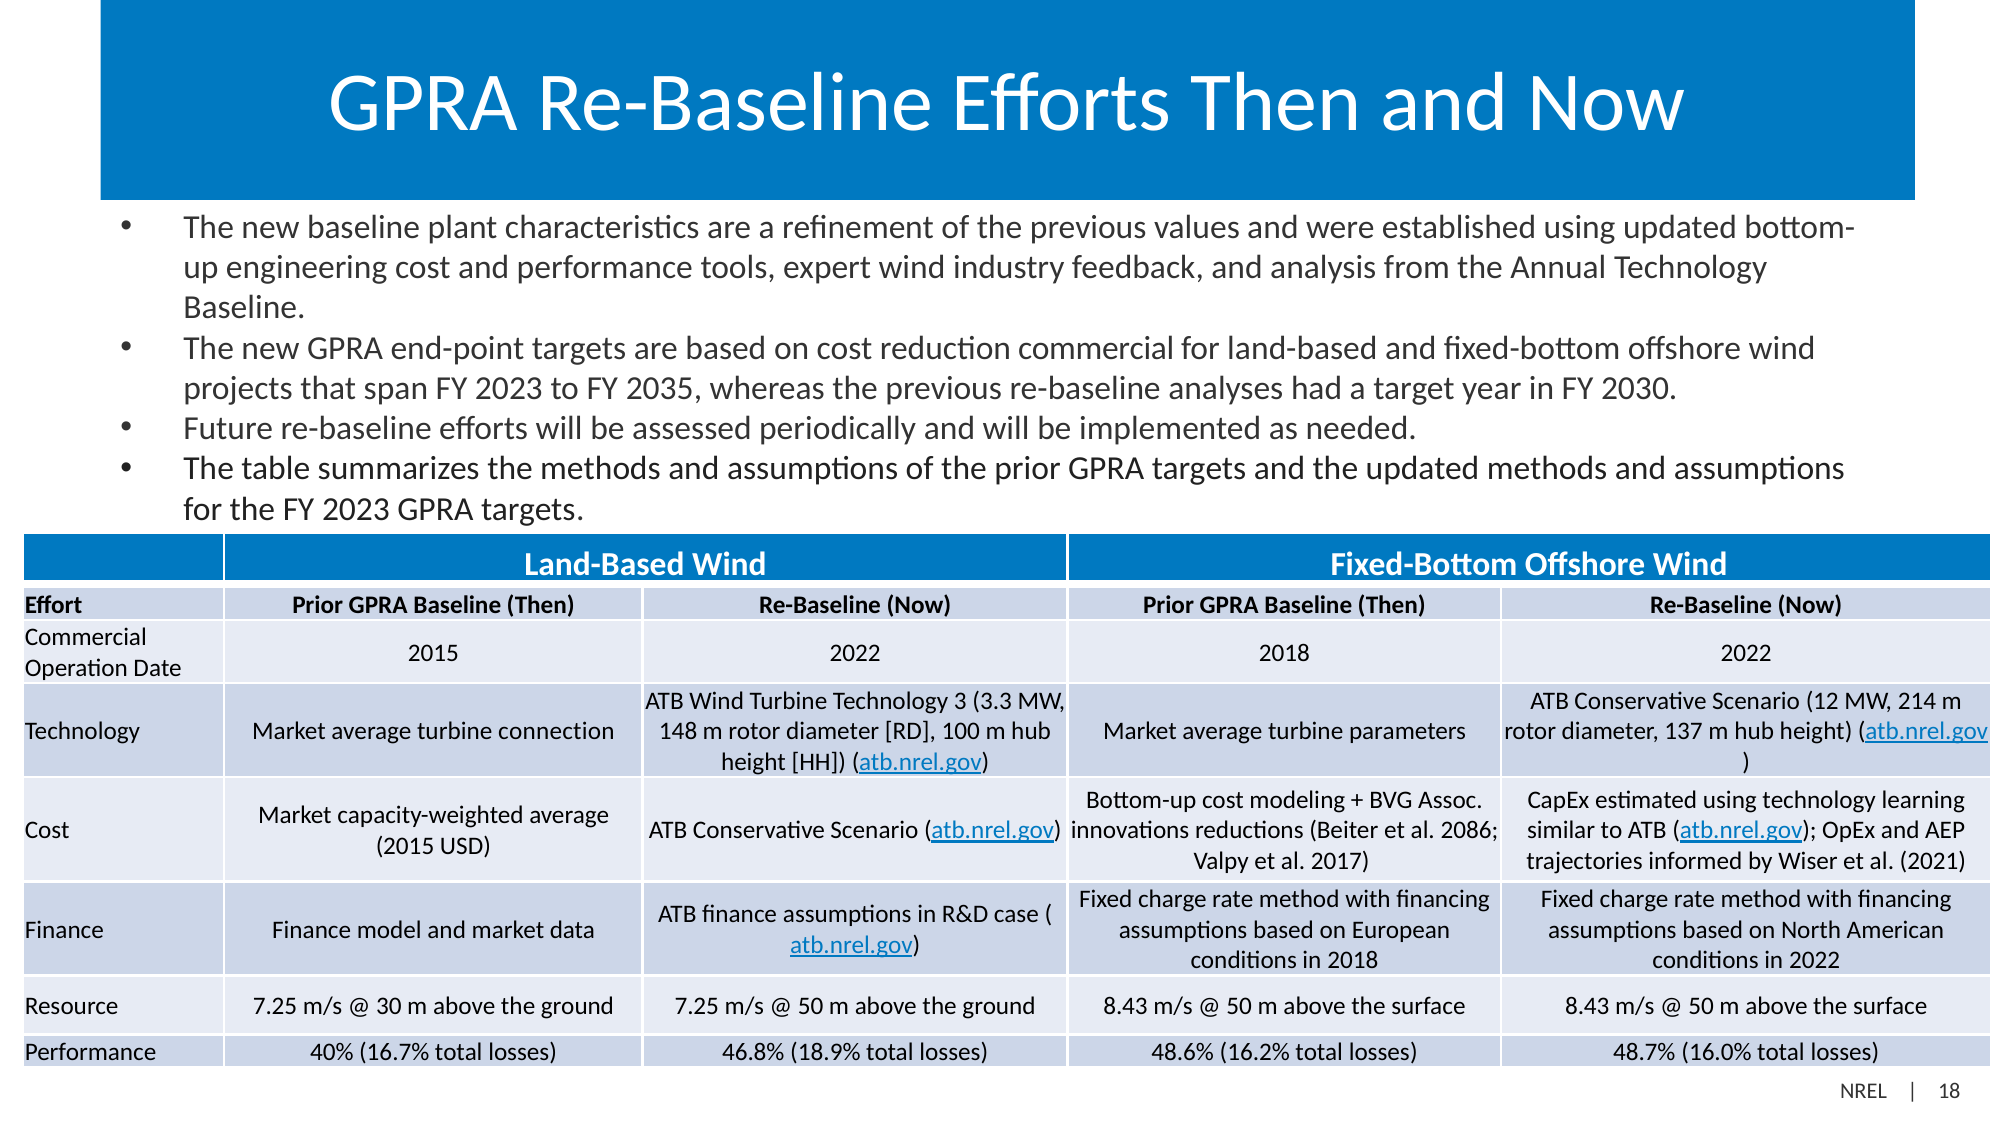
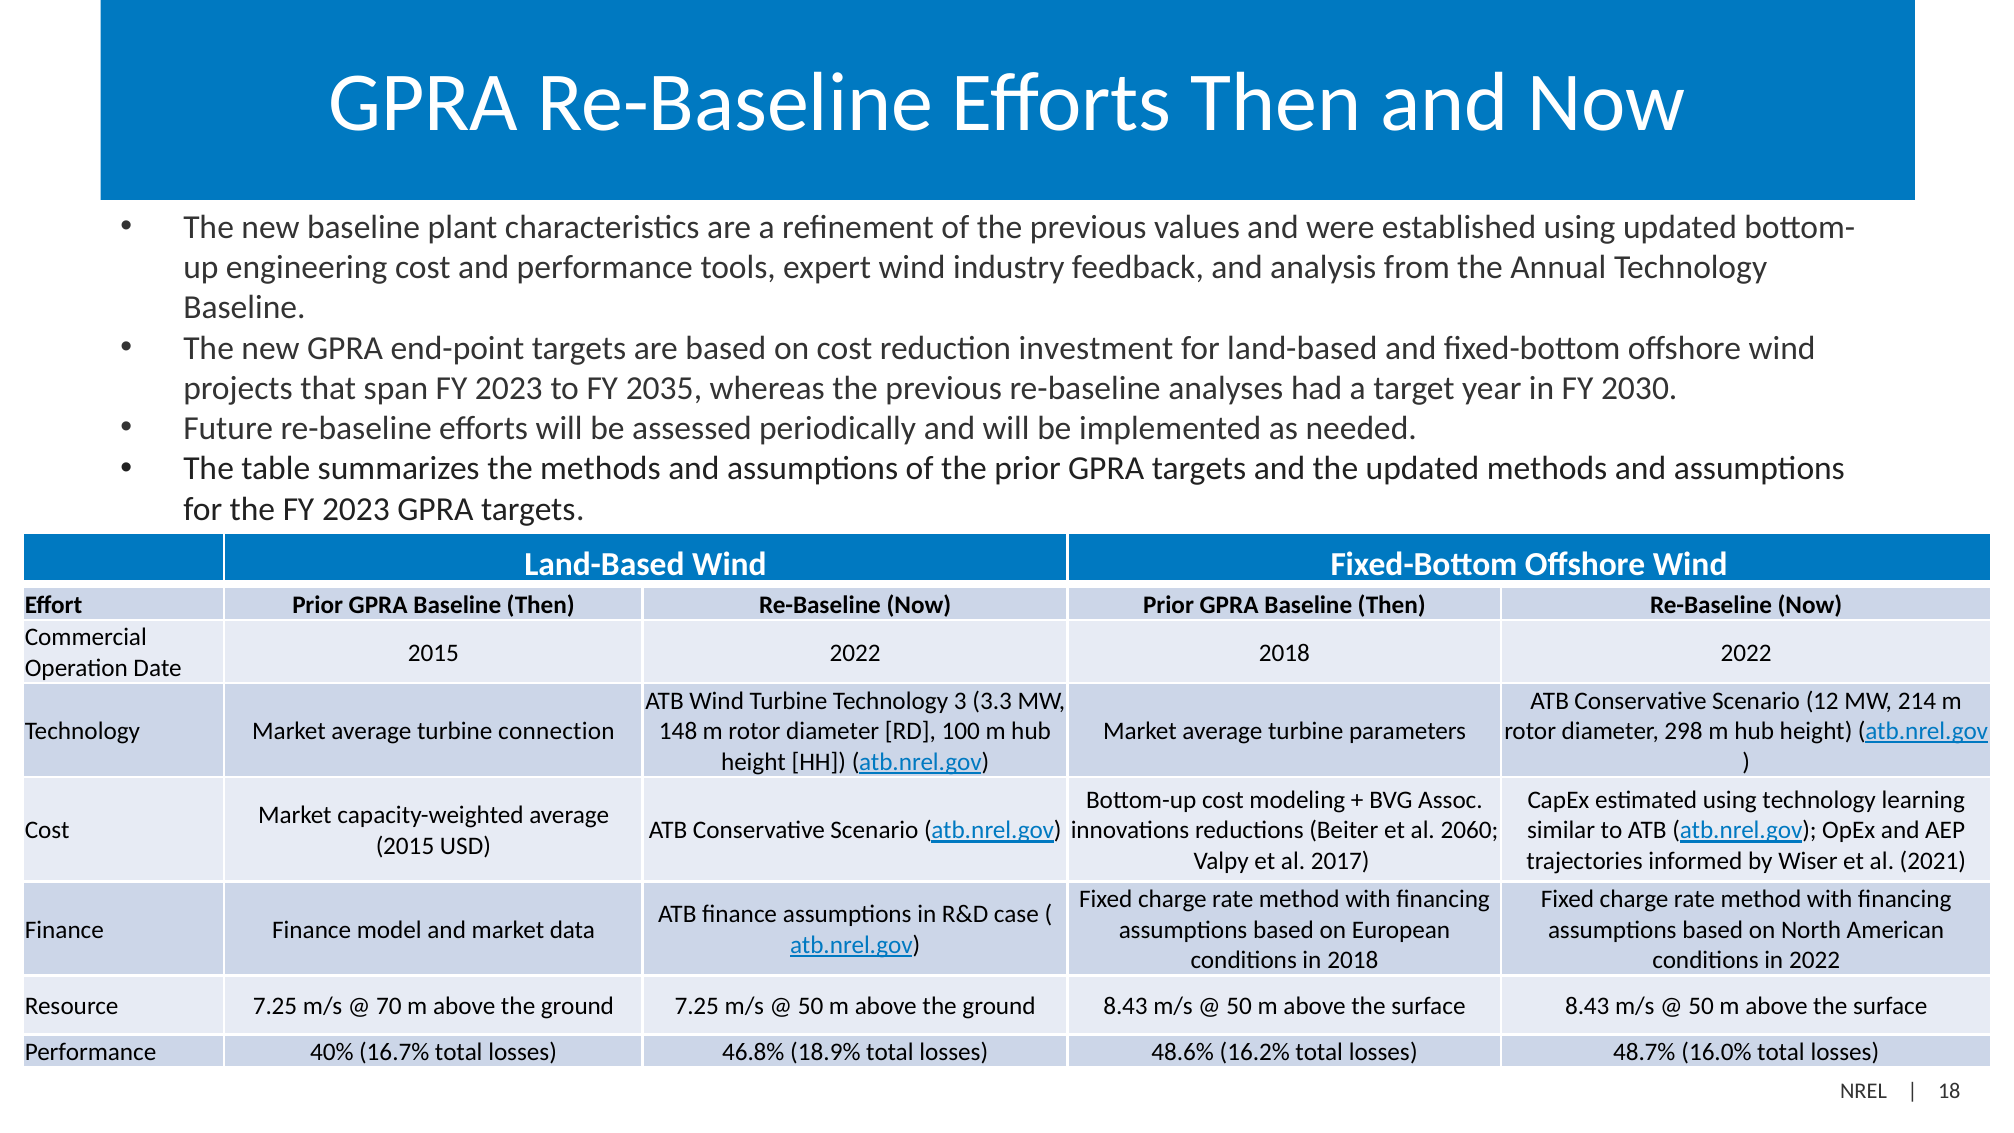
reduction commercial: commercial -> investment
137: 137 -> 298
2086: 2086 -> 2060
30: 30 -> 70
